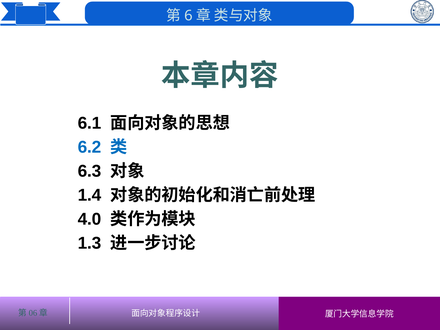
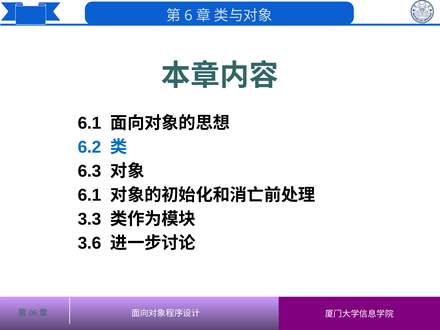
1.4 at (90, 195): 1.4 -> 6.1
4.0: 4.0 -> 3.3
1.3: 1.3 -> 3.6
